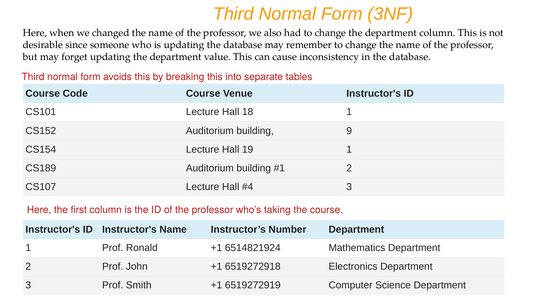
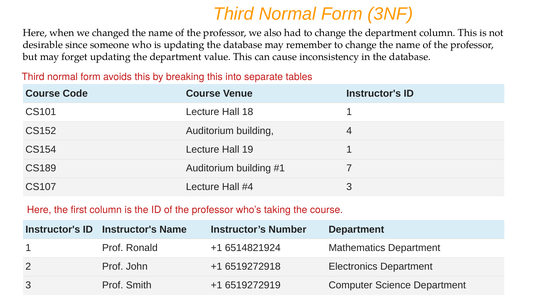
9: 9 -> 4
2 at (349, 168): 2 -> 7
